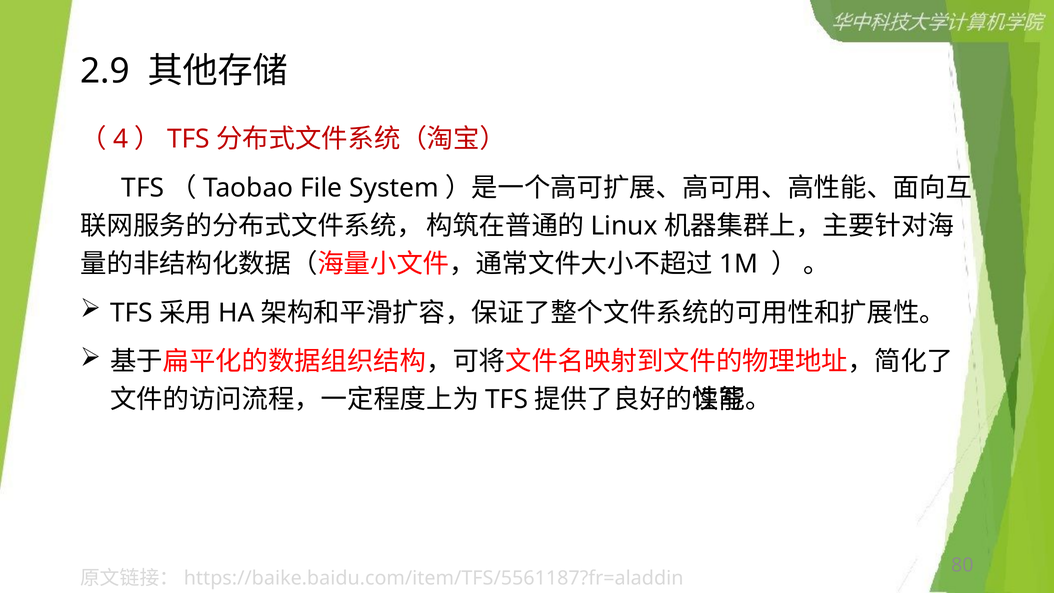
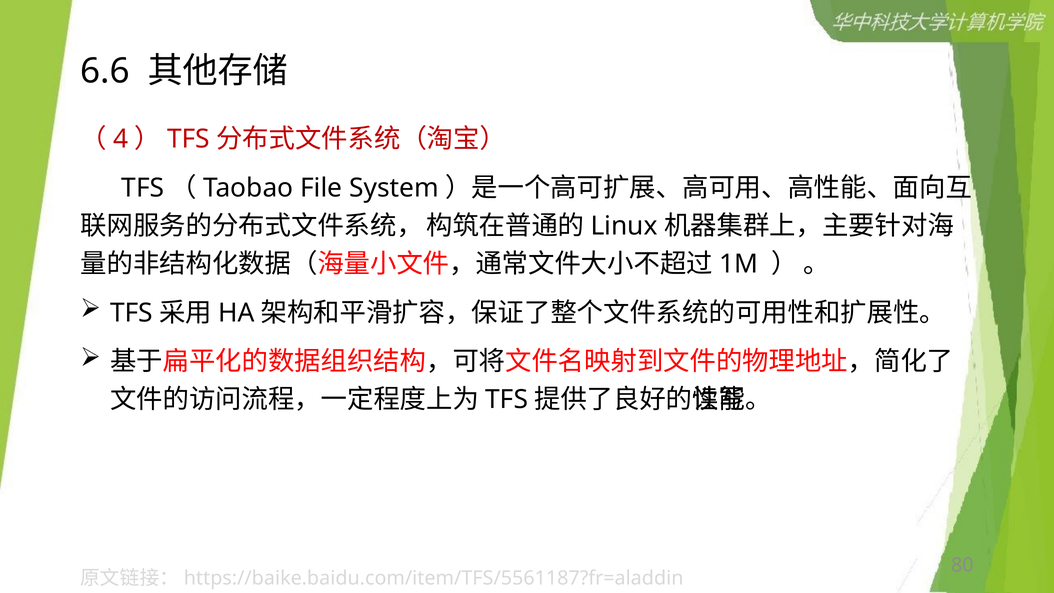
2.9: 2.9 -> 6.6
